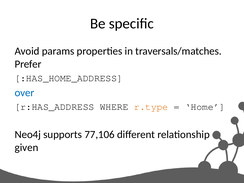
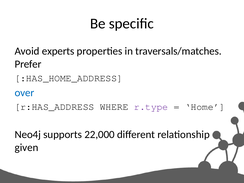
params: params -> experts
r.type colour: orange -> purple
77,106: 77,106 -> 22,000
